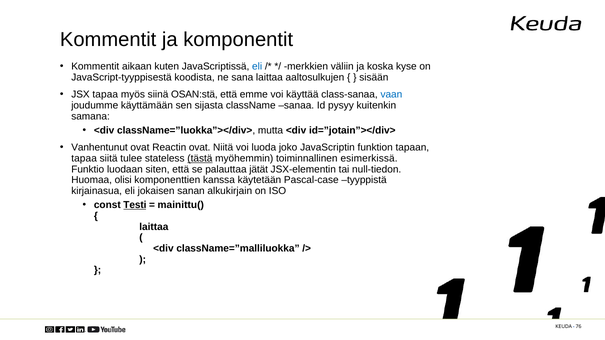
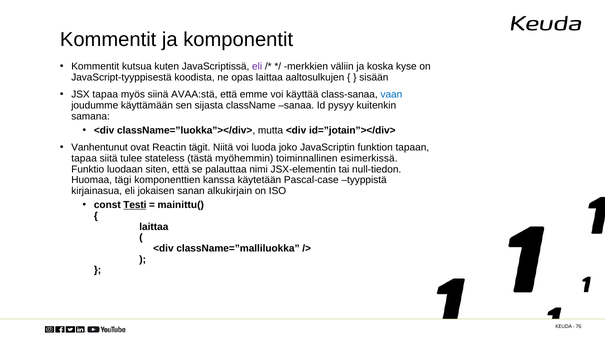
aikaan: aikaan -> kutsua
eli at (257, 67) colour: blue -> purple
sana: sana -> opas
OSAN:stä: OSAN:stä -> AVAA:stä
Reactin ovat: ovat -> tägit
tästä underline: present -> none
jätät: jätät -> nimi
olisi: olisi -> tägi
